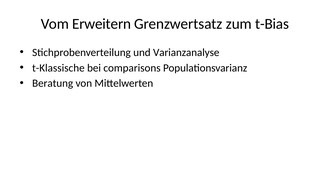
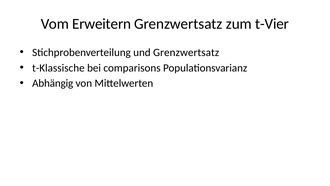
t-Bias: t-Bias -> t-Vier
und Varianzanalyse: Varianzanalyse -> Grenzwertsatz
Beratung: Beratung -> Abhängig
